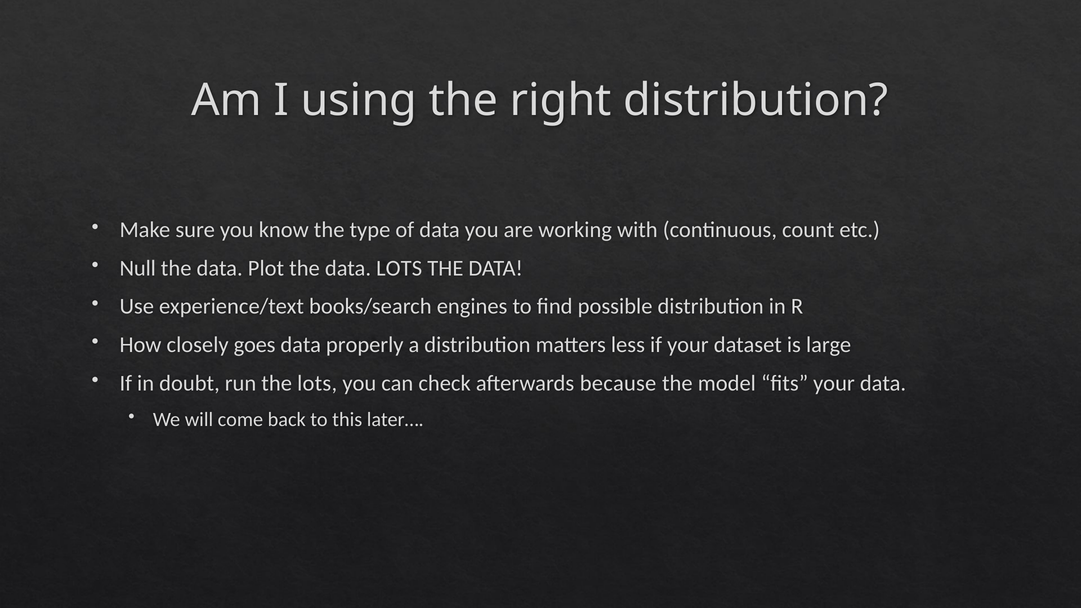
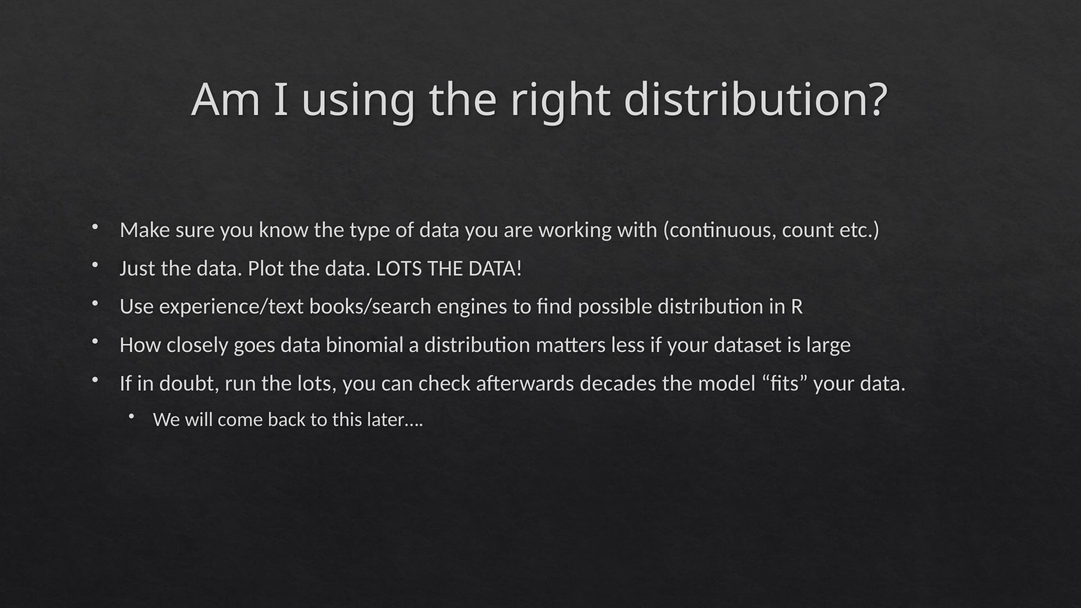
Null: Null -> Just
properly: properly -> binomial
because: because -> decades
